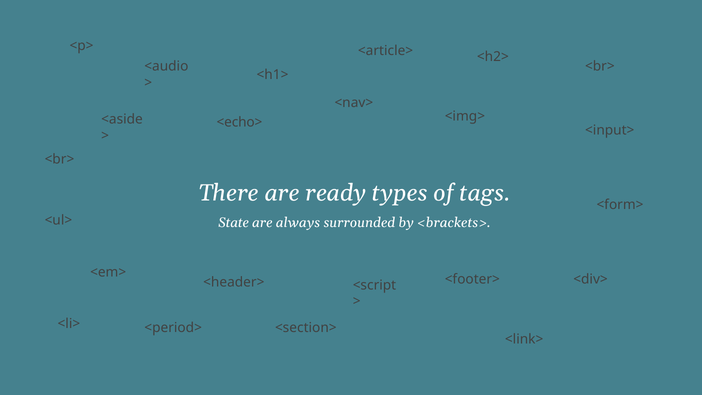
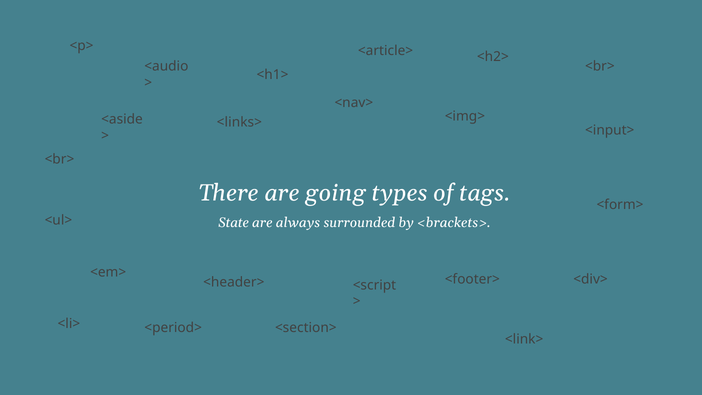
<echo>: <echo> -> <links>
ready: ready -> going
